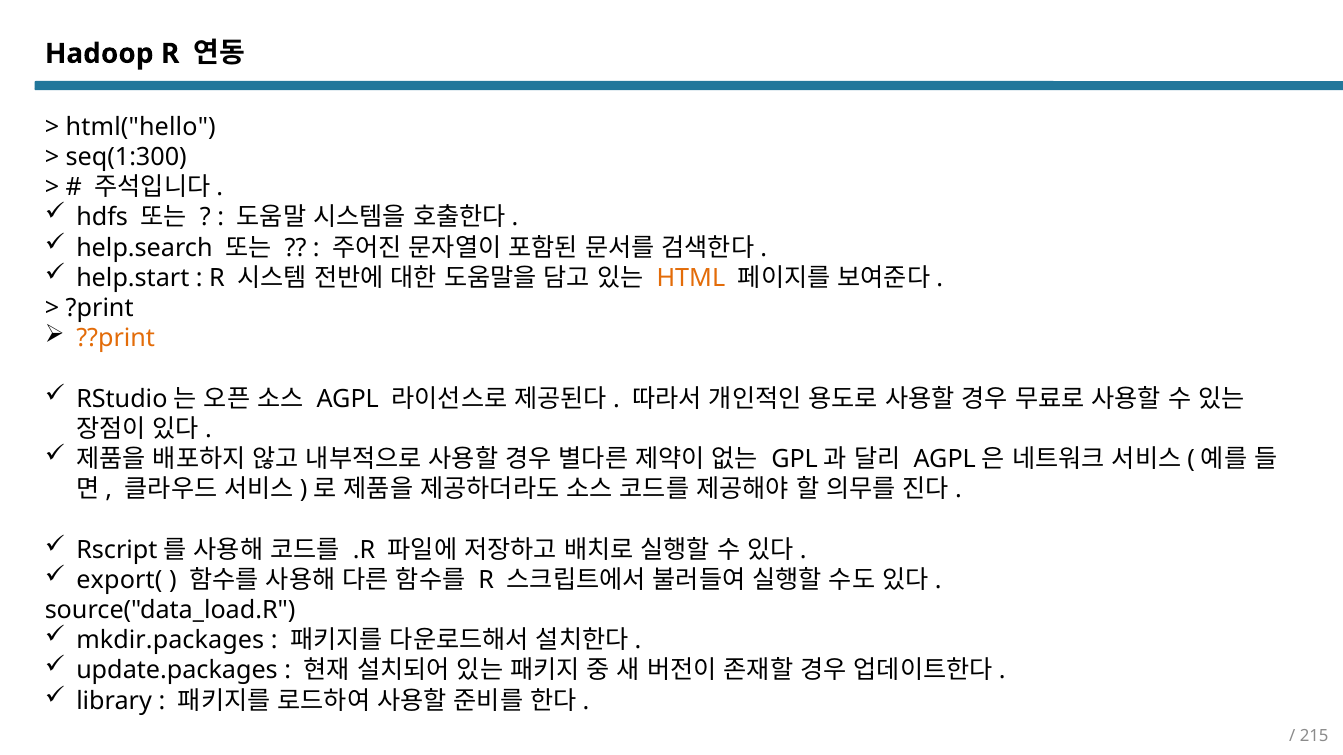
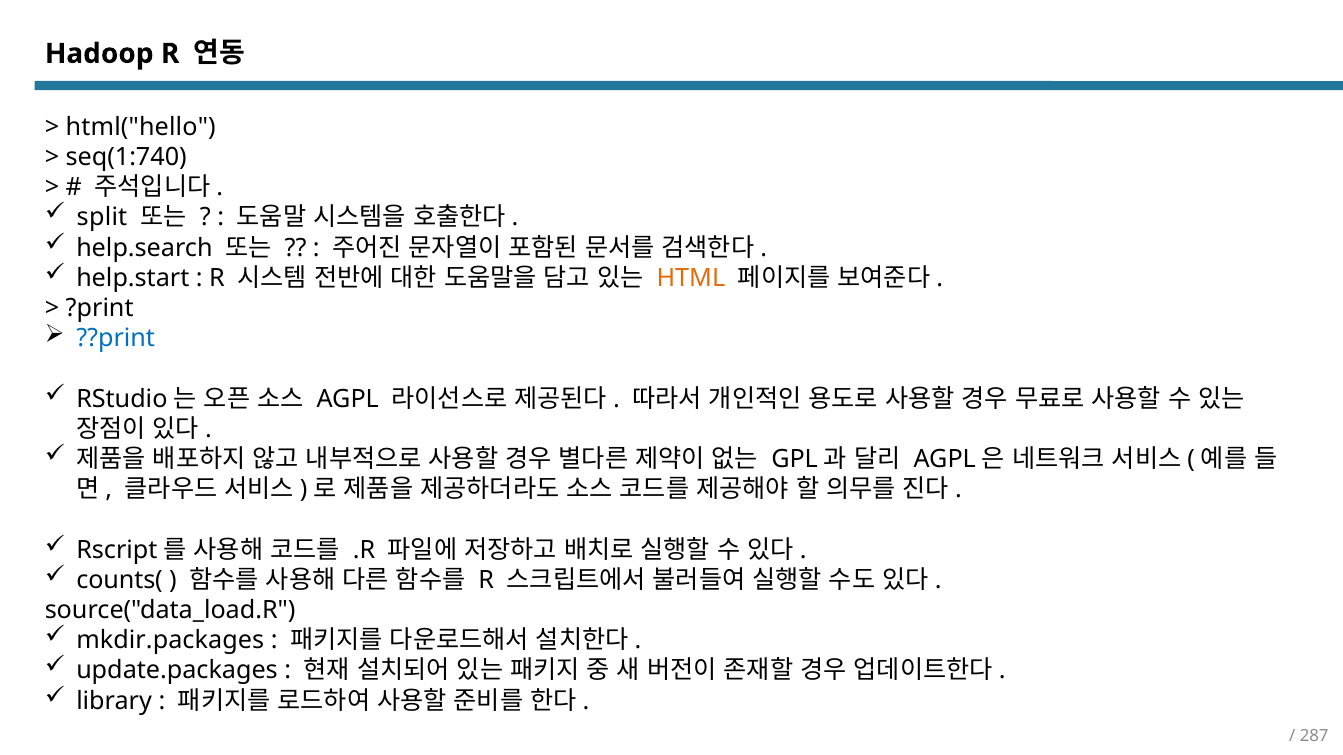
seq(1:300: seq(1:300 -> seq(1:740
hdfs: hdfs -> split
??print colour: orange -> blue
export(: export( -> counts(
215: 215 -> 287
